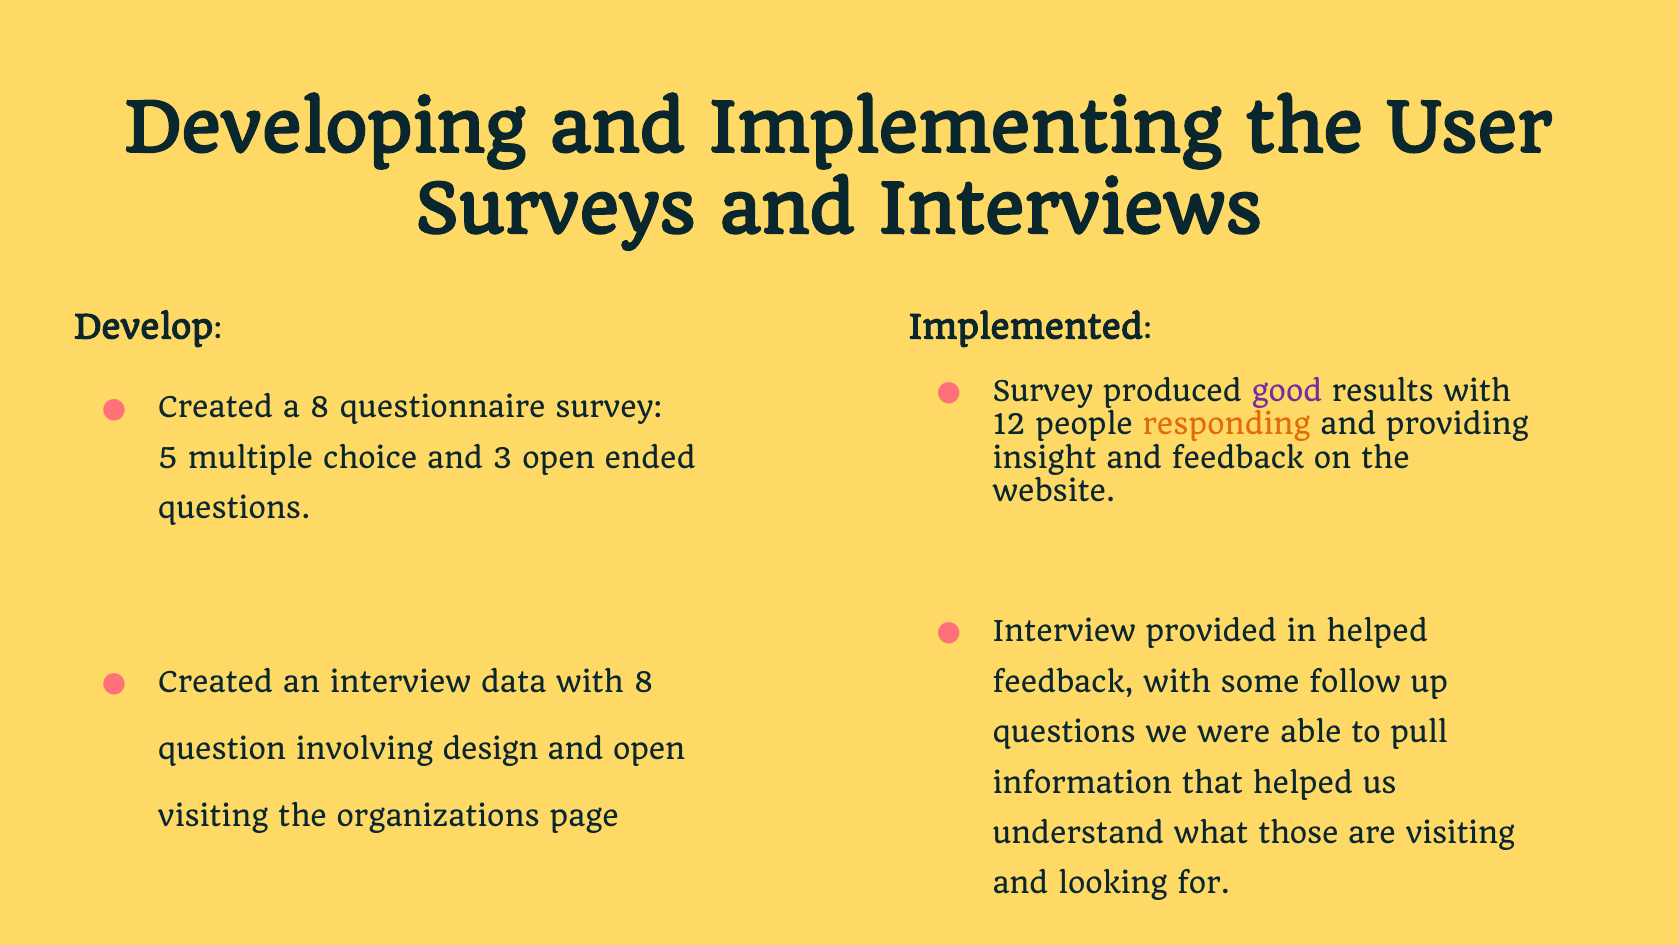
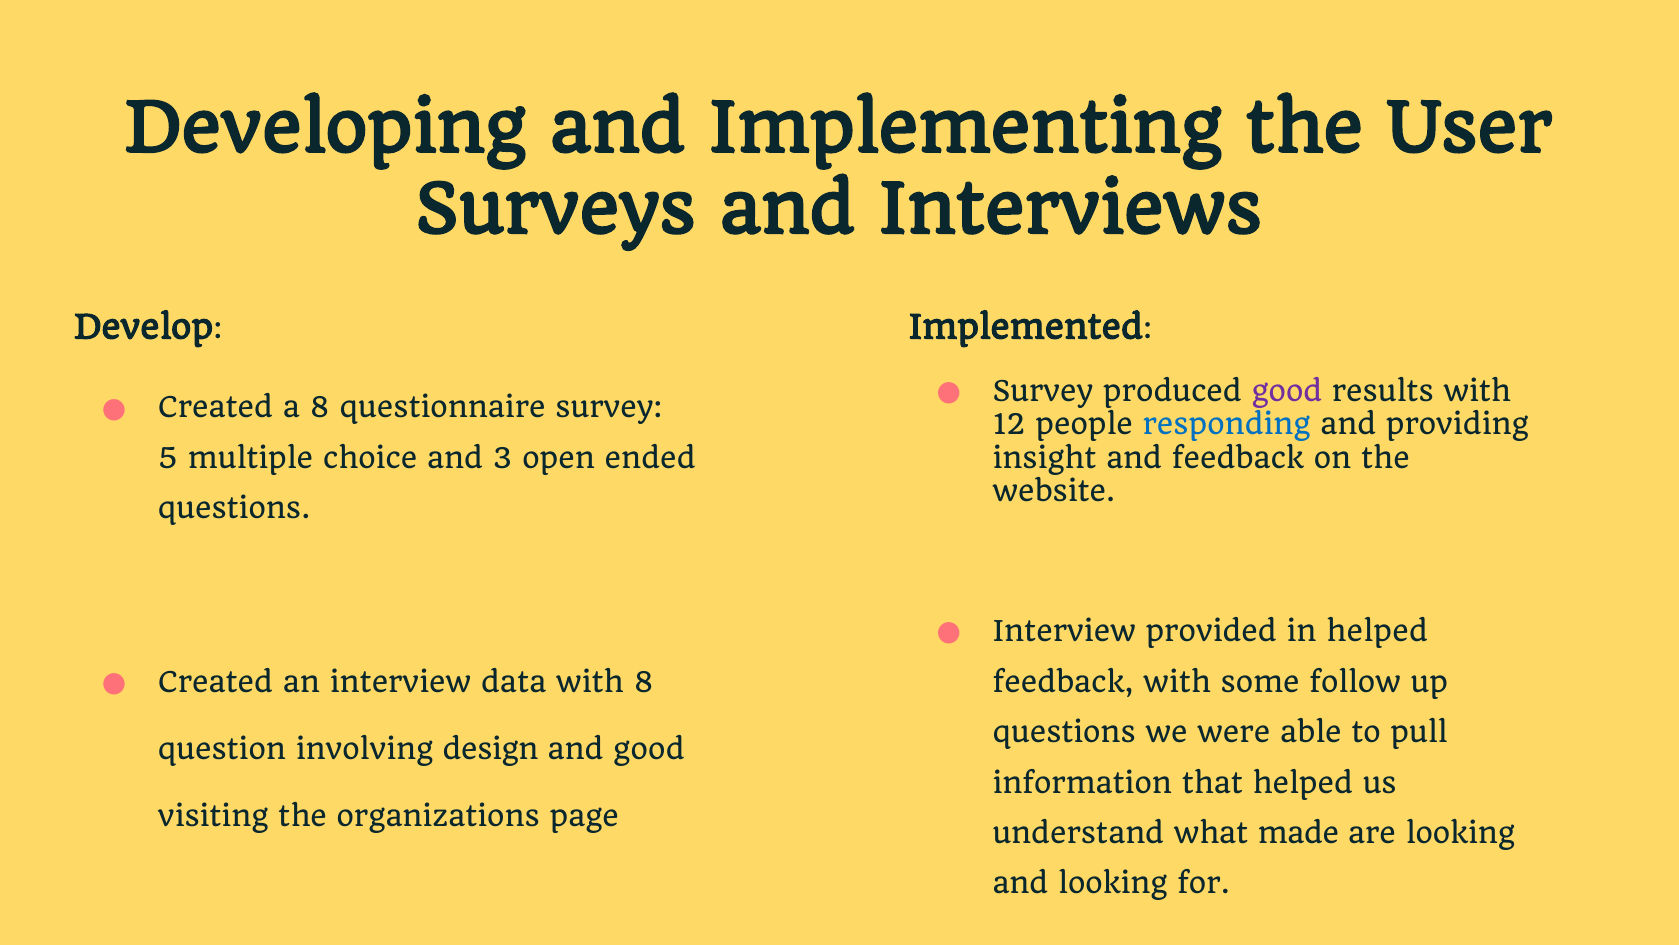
responding colour: orange -> blue
and open: open -> good
those: those -> made
are visiting: visiting -> looking
